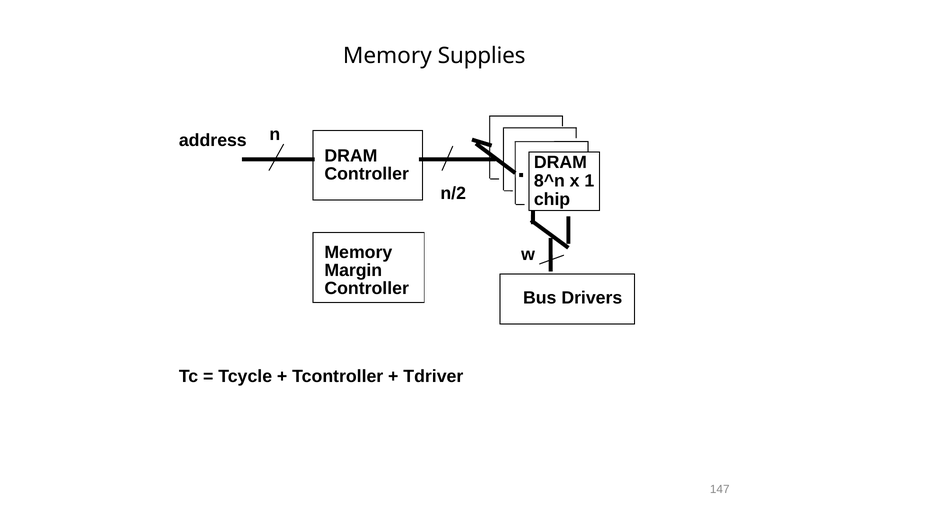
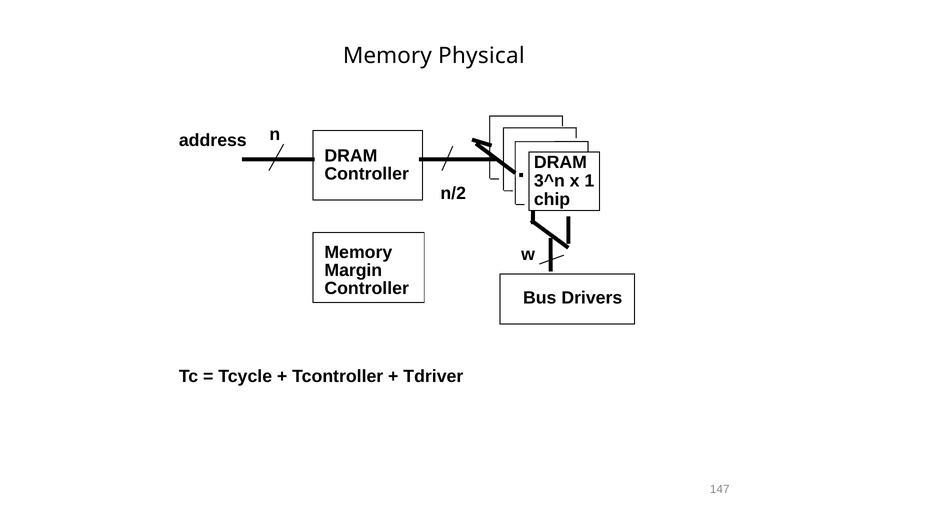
Supplies: Supplies -> Physical
8^n: 8^n -> 3^n
